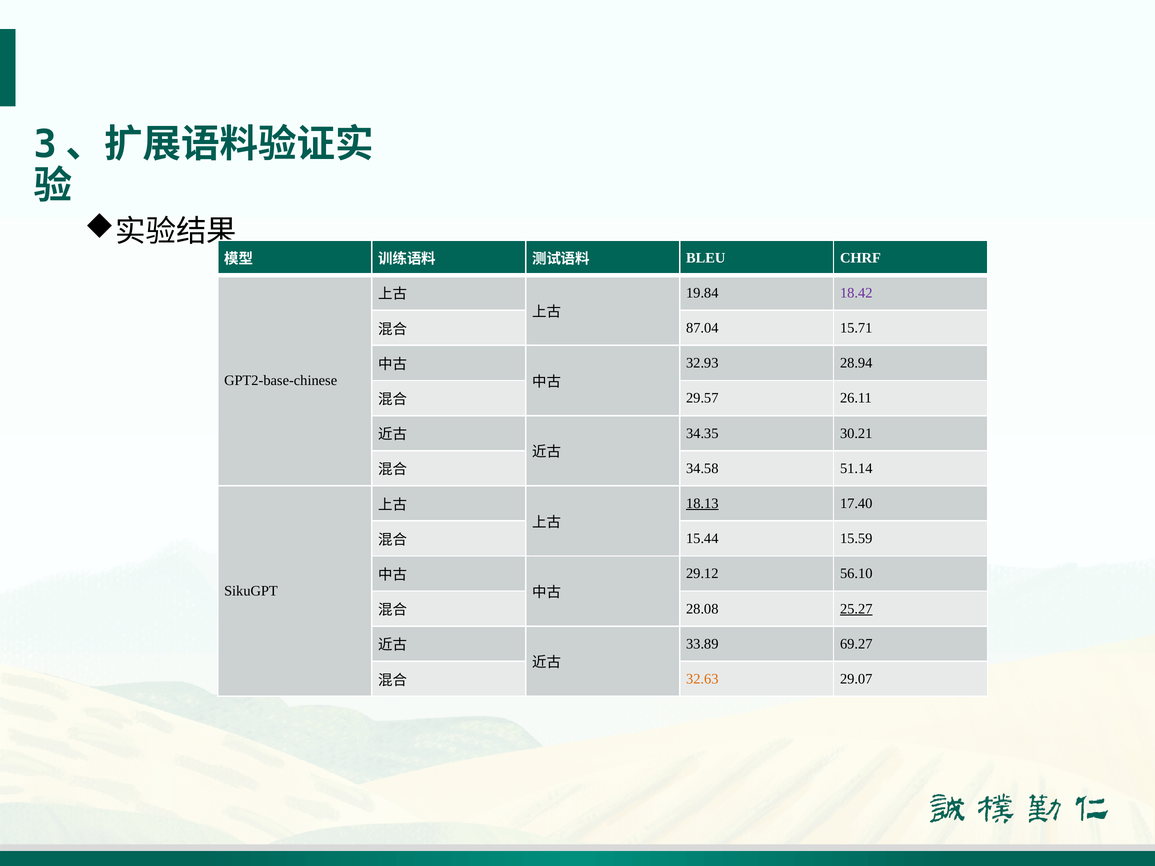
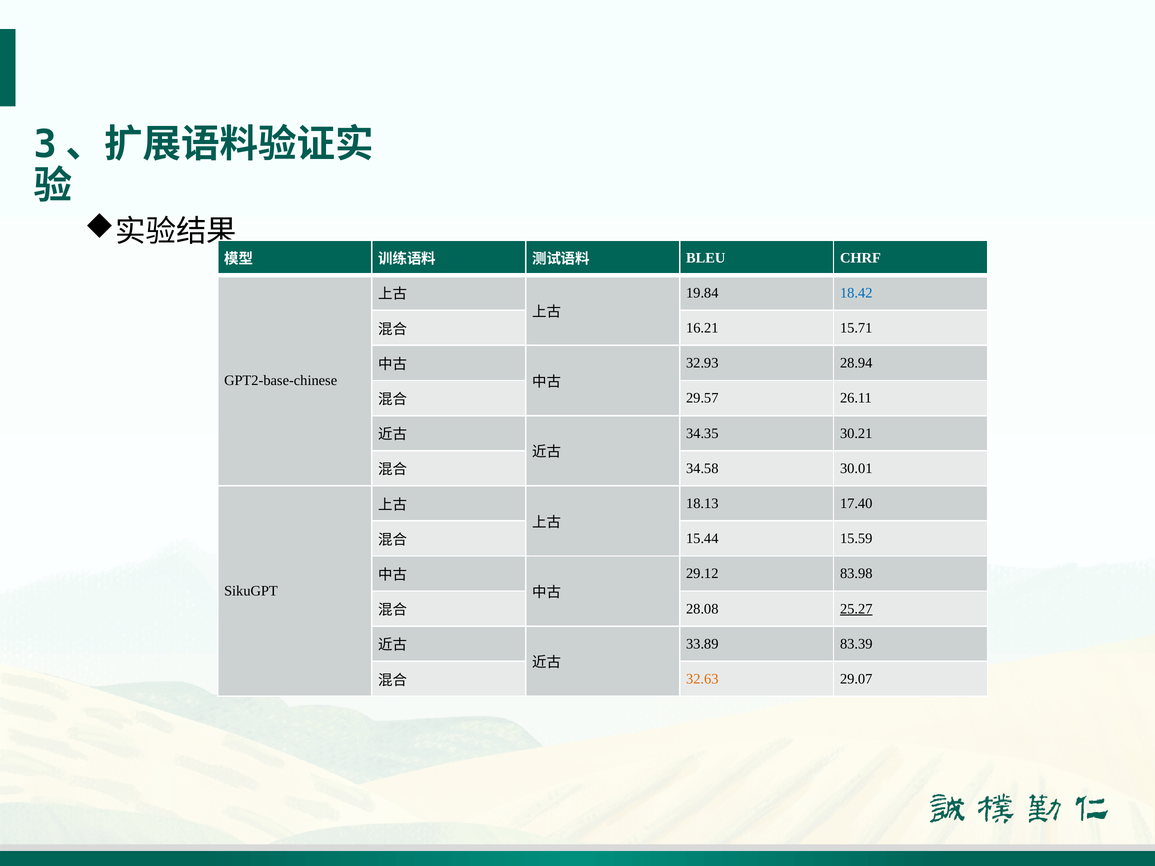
18.42 colour: purple -> blue
87.04: 87.04 -> 16.21
51.14: 51.14 -> 30.01
18.13 underline: present -> none
56.10: 56.10 -> 83.98
69.27: 69.27 -> 83.39
